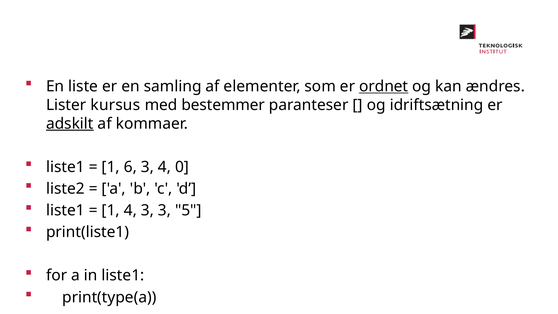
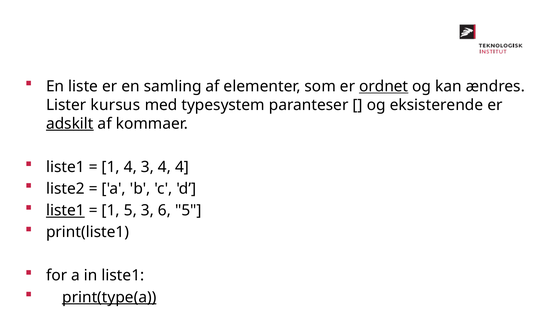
bestemmer: bestemmer -> typesystem
idriftsætning: idriftsætning -> eksisterende
1 6: 6 -> 4
4 0: 0 -> 4
liste1 at (65, 210) underline: none -> present
1 4: 4 -> 5
3 3: 3 -> 6
print(type(a underline: none -> present
